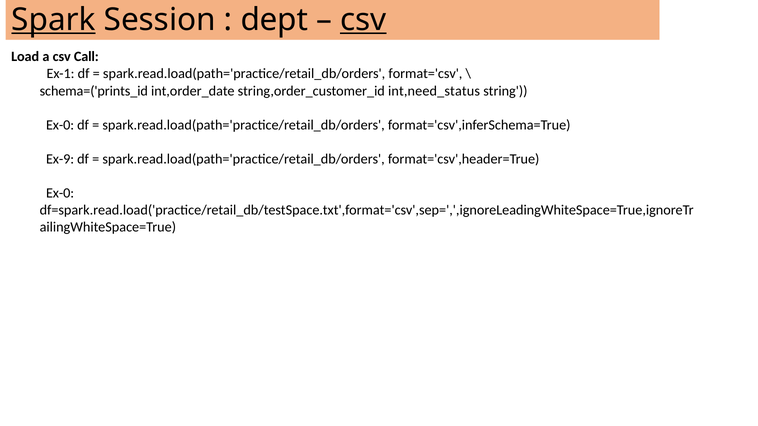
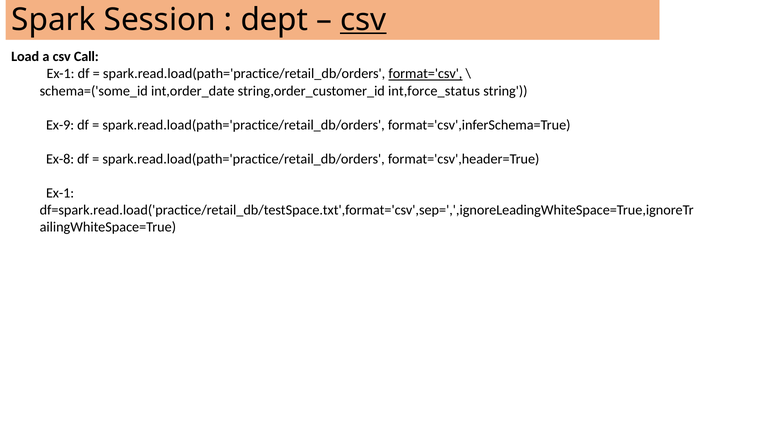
Spark underline: present -> none
format='csv underline: none -> present
schema=('prints_id: schema=('prints_id -> schema=('some_id
int,need_status: int,need_status -> int,force_status
Ex-0 at (60, 125): Ex-0 -> Ex-9
Ex-9: Ex-9 -> Ex-8
Ex-0 at (60, 193): Ex-0 -> Ex-1
